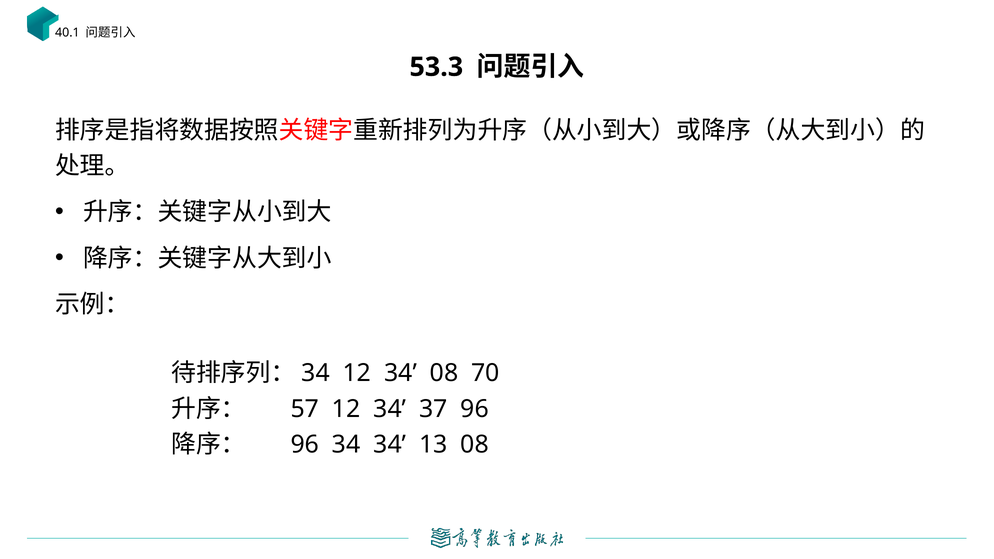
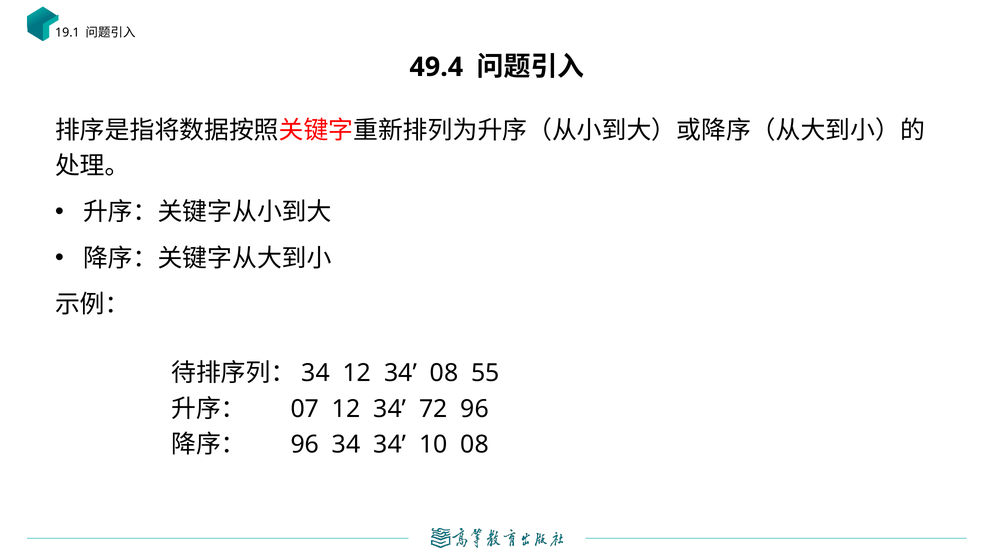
40.1: 40.1 -> 19.1
53.3: 53.3 -> 49.4
70: 70 -> 55
57: 57 -> 07
37: 37 -> 72
13: 13 -> 10
